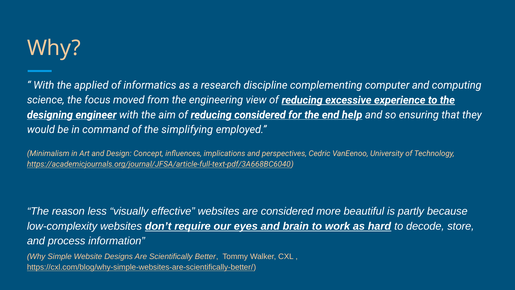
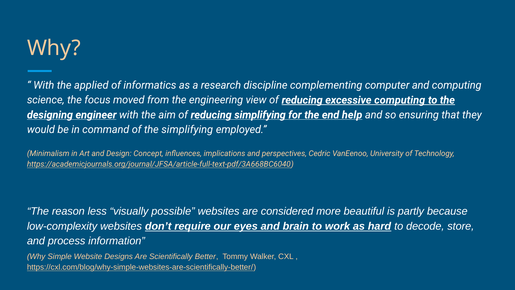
excessive experience: experience -> computing
reducing considered: considered -> simplifying
effective: effective -> possible
